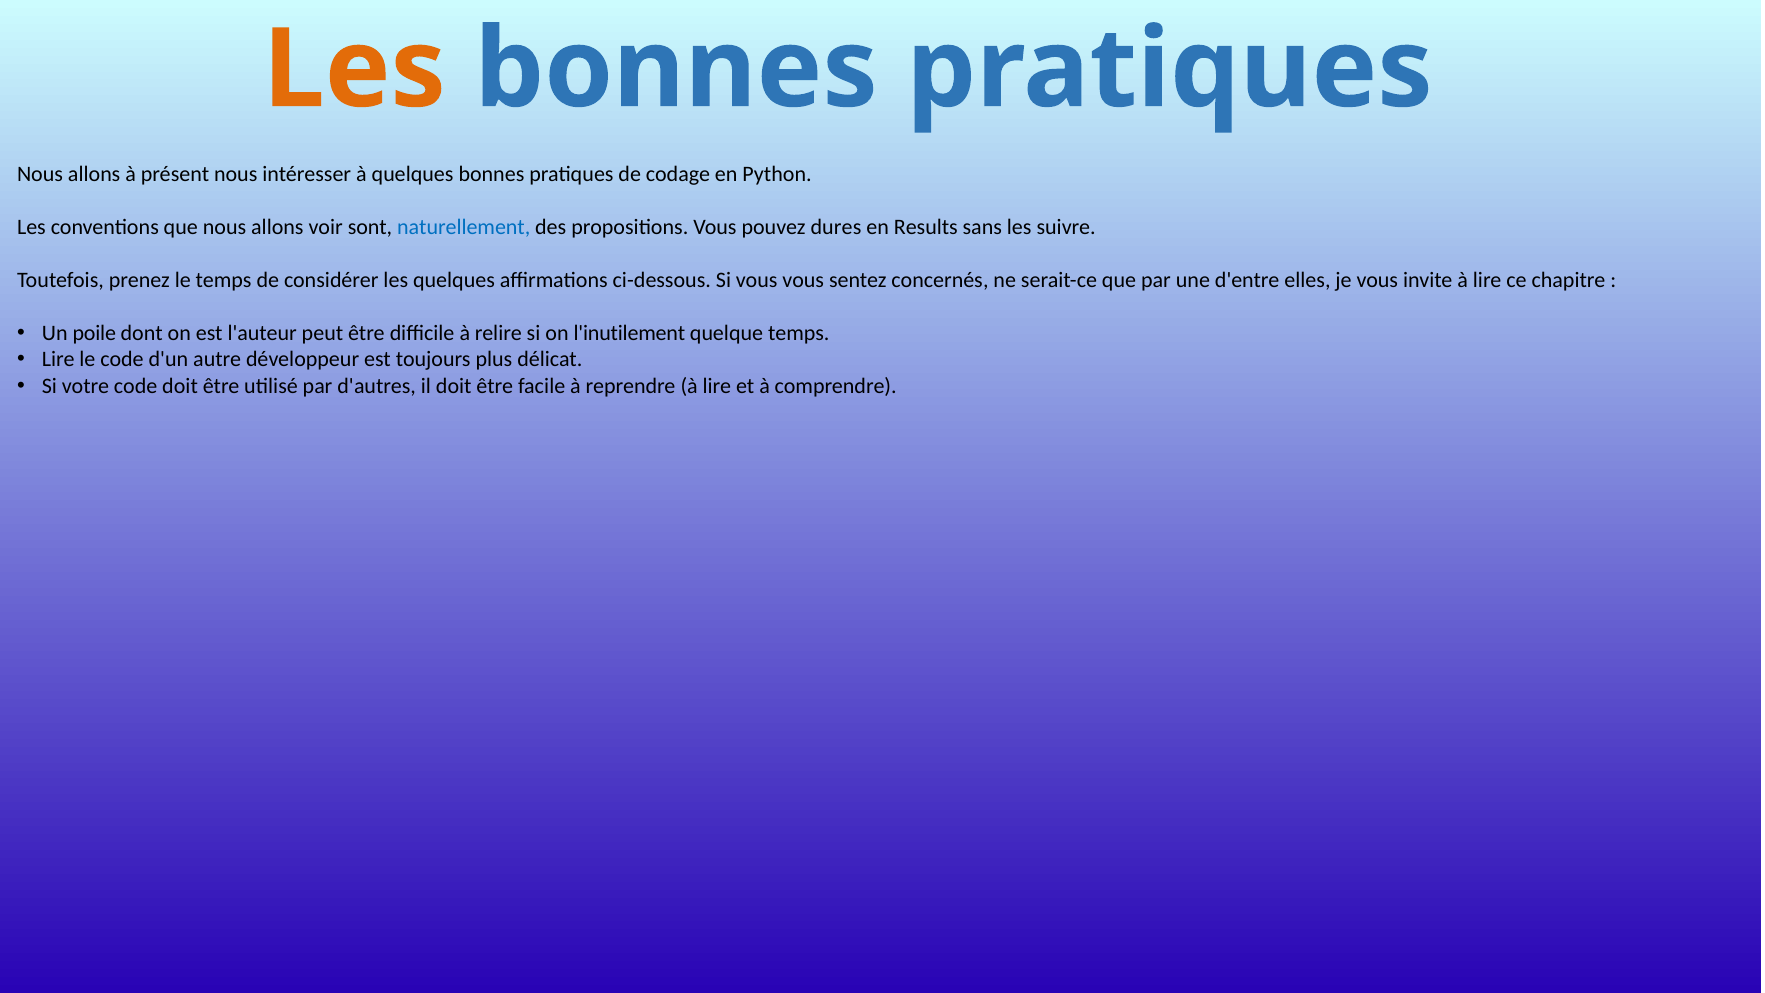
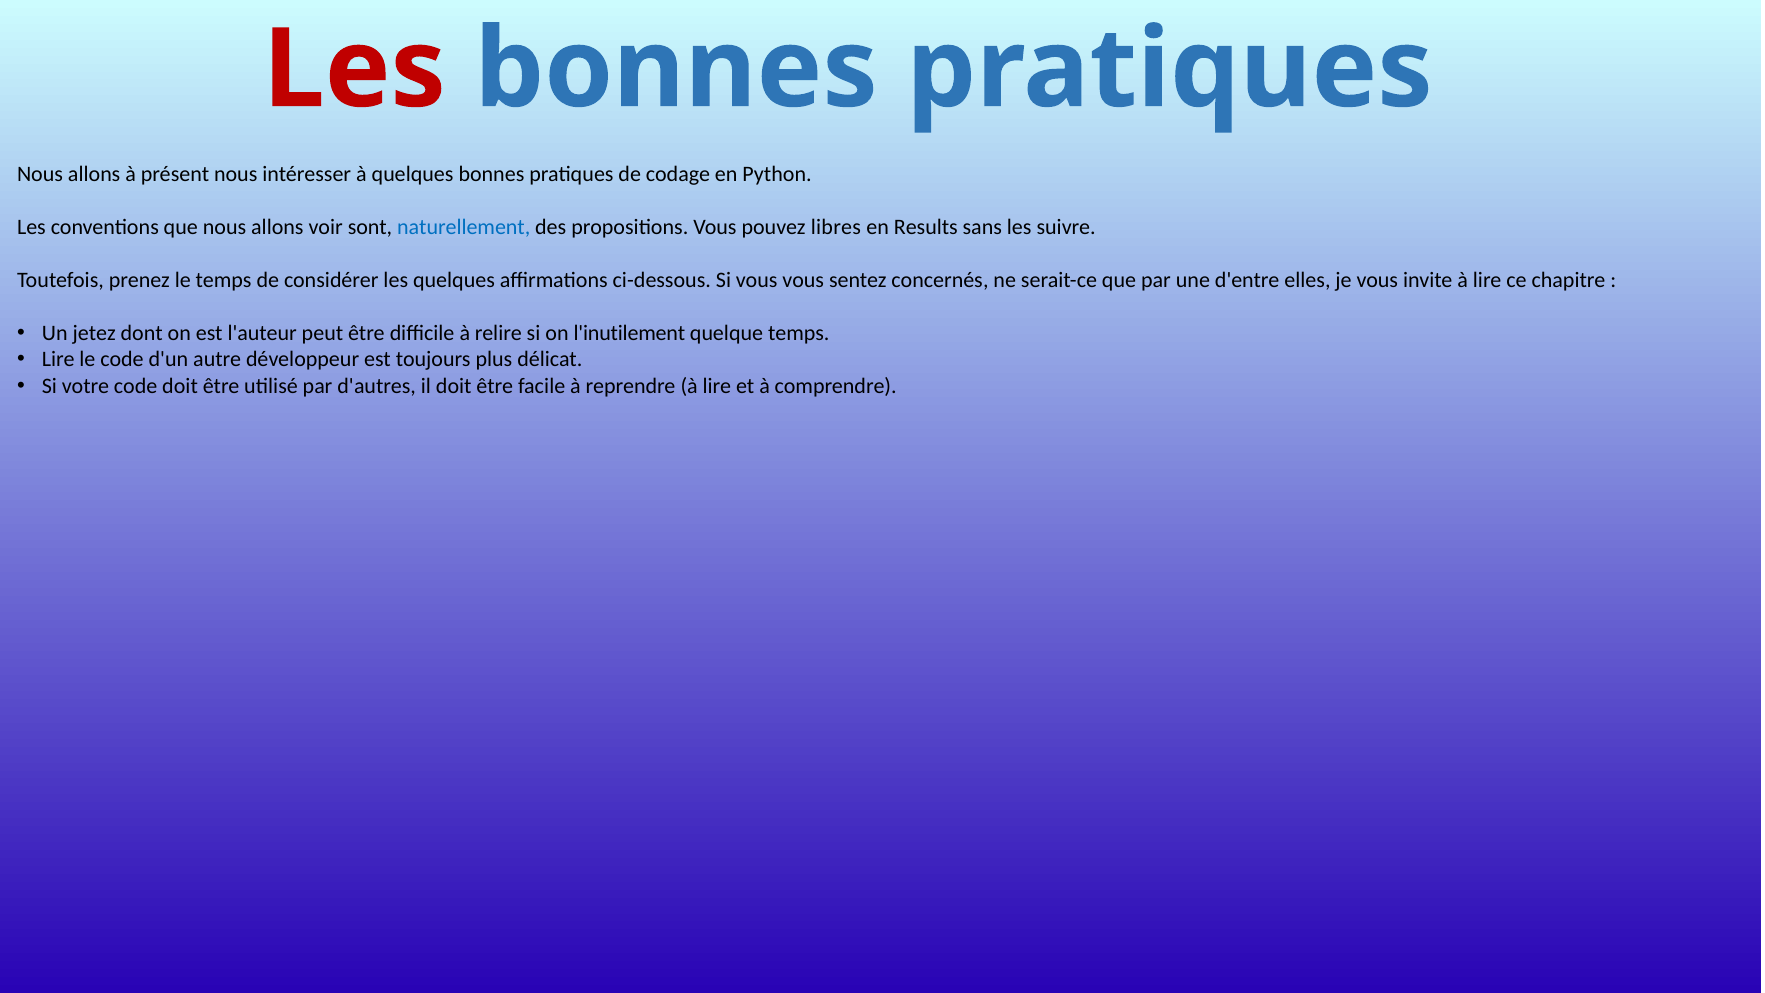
Les at (354, 70) colour: orange -> red
dures: dures -> libres
poile: poile -> jetez
